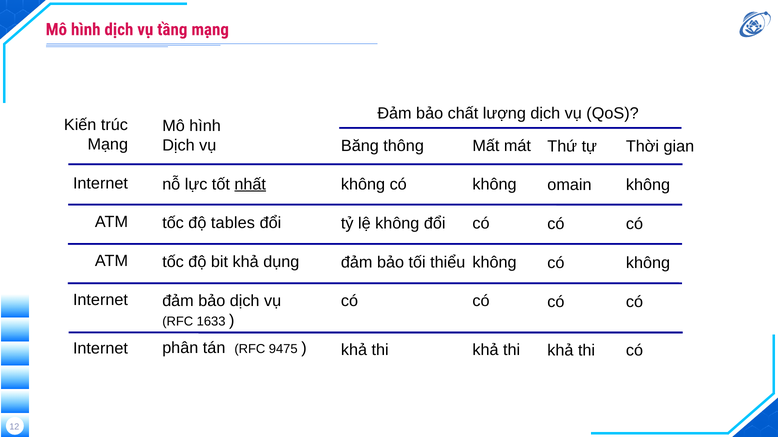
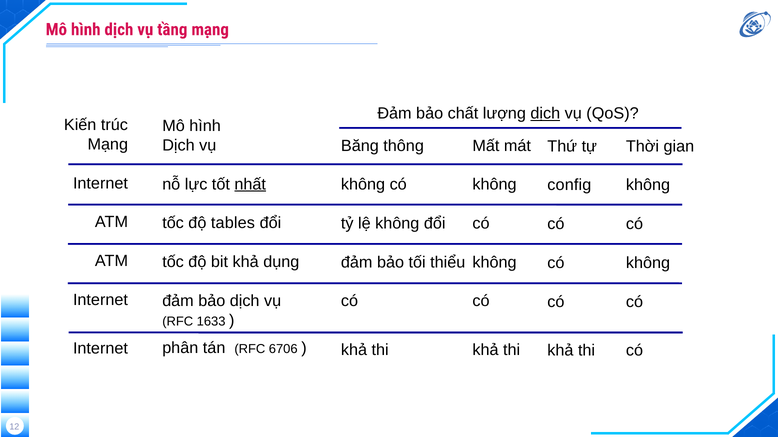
dịch at (545, 114) underline: none -> present
omain: omain -> config
9475: 9475 -> 6706
